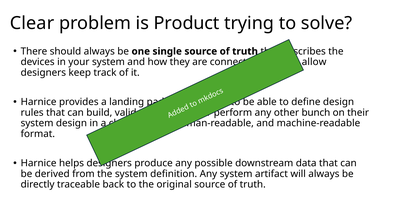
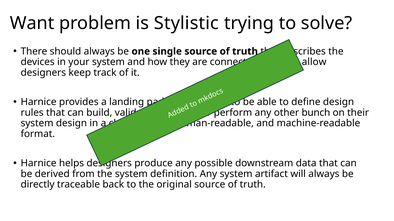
Clear at (32, 23): Clear -> Want
Product: Product -> Stylistic
